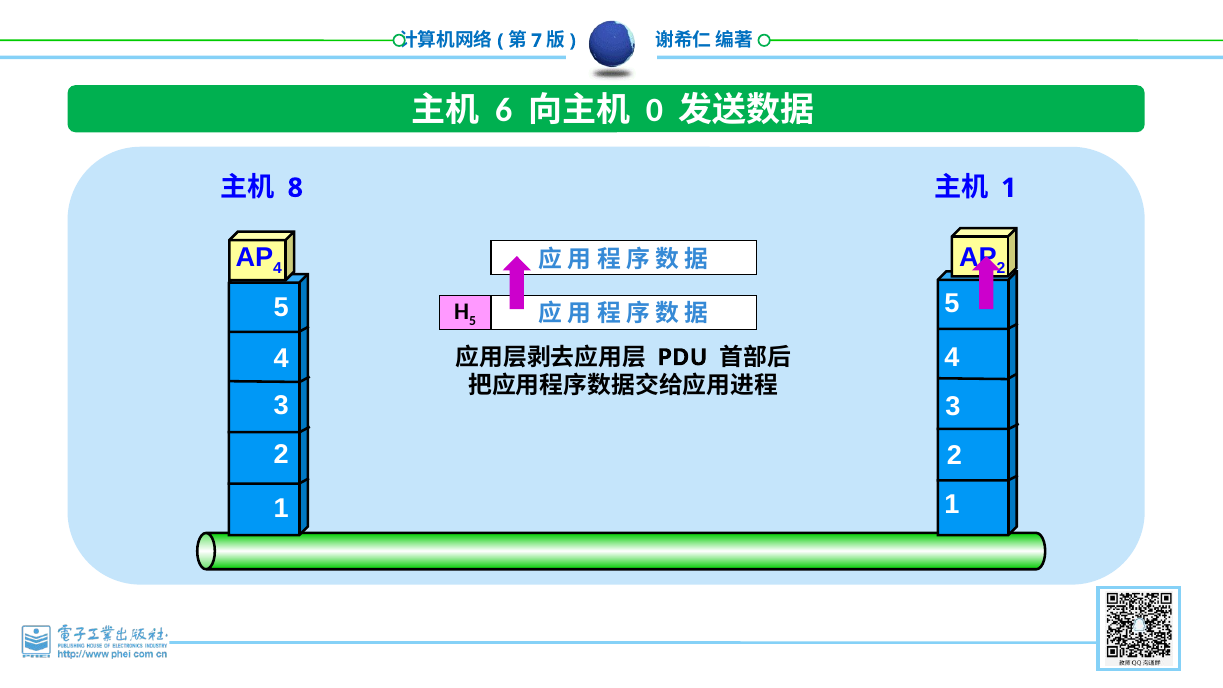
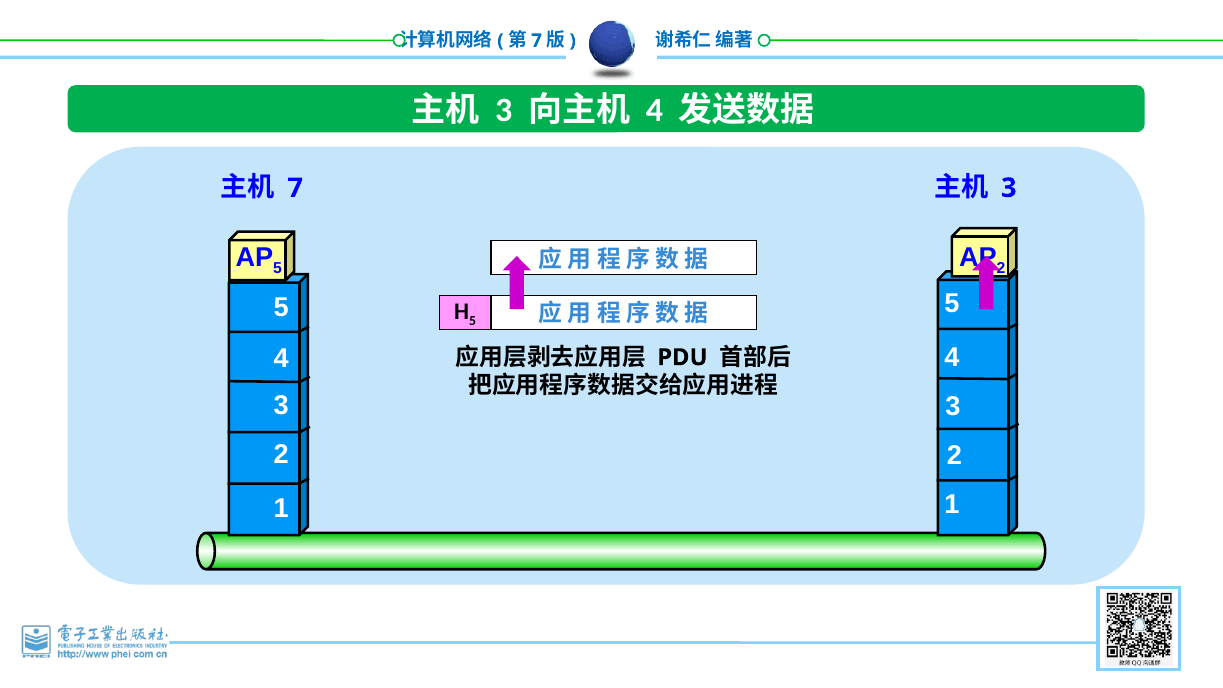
6 at (504, 111): 6 -> 3
0 at (655, 111): 0 -> 4
8 at (295, 188): 8 -> 7
1 at (1009, 188): 1 -> 3
4 at (277, 268): 4 -> 5
